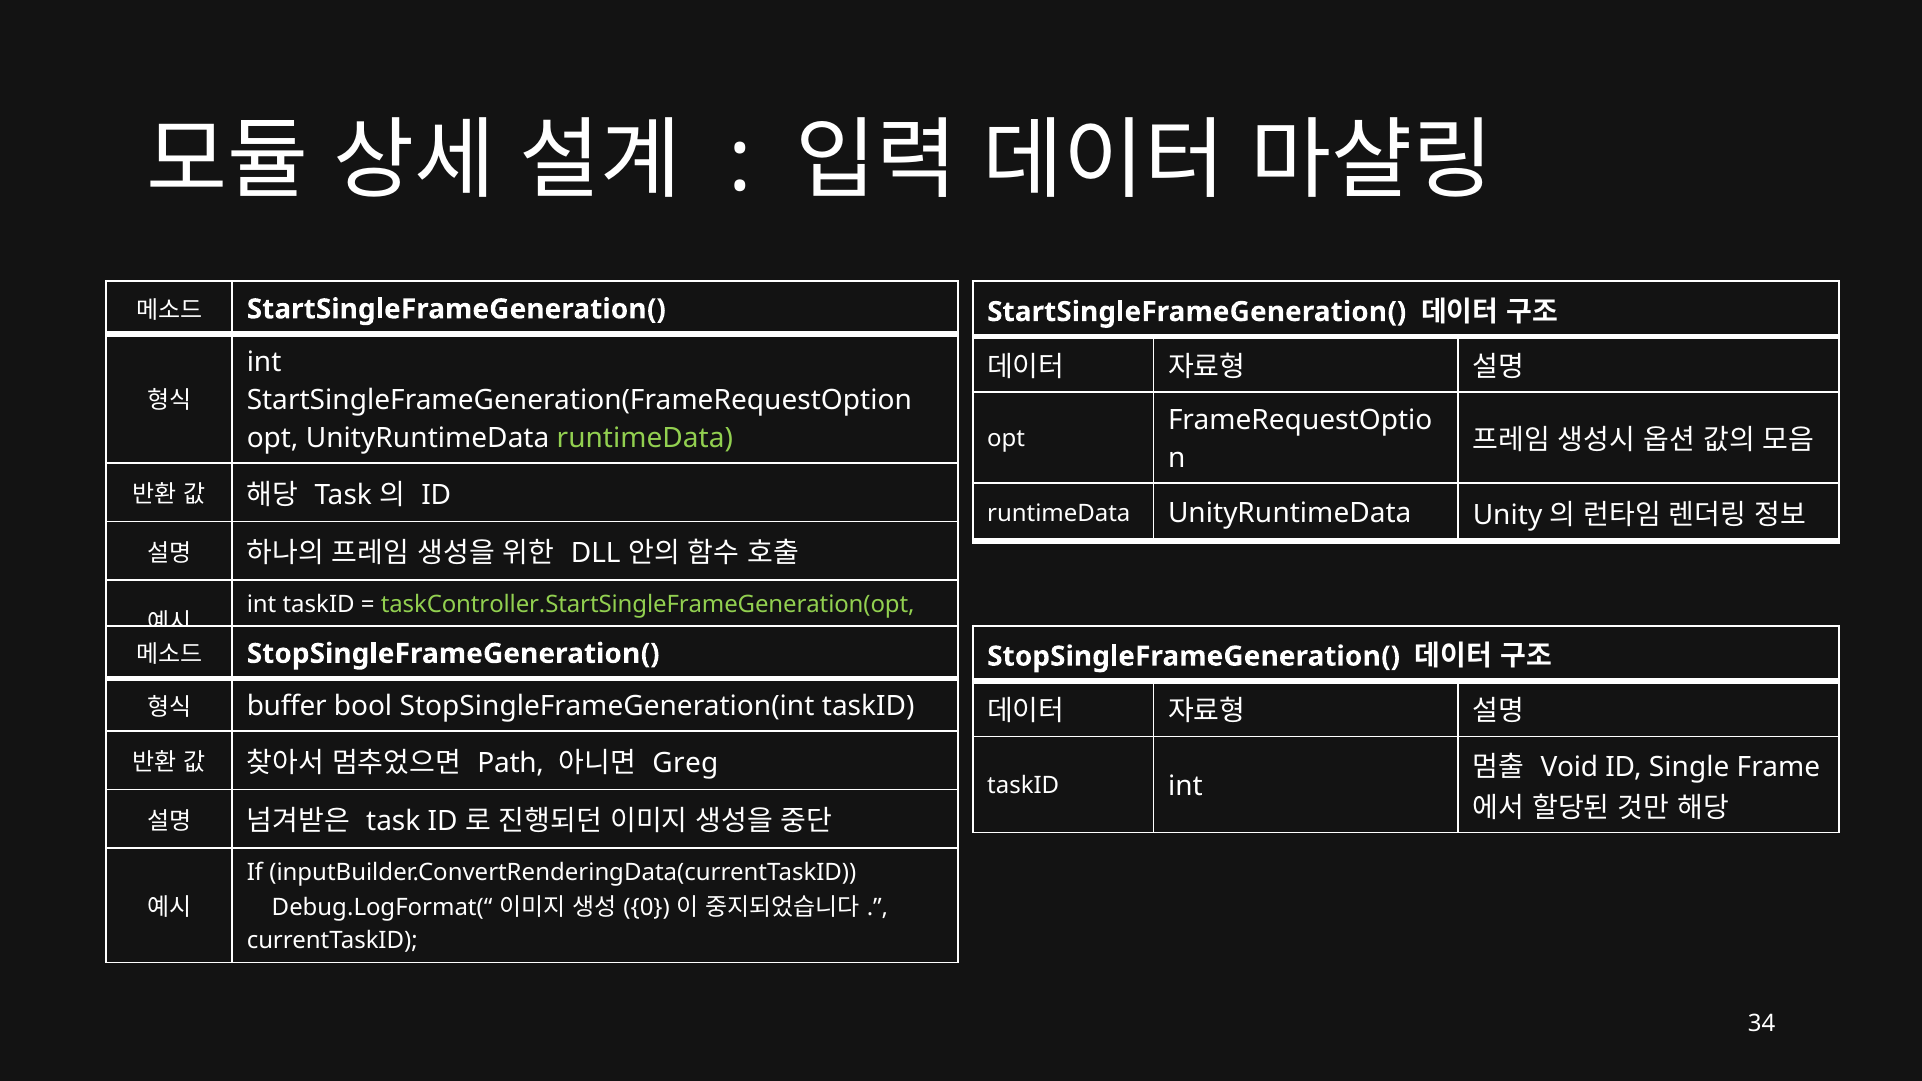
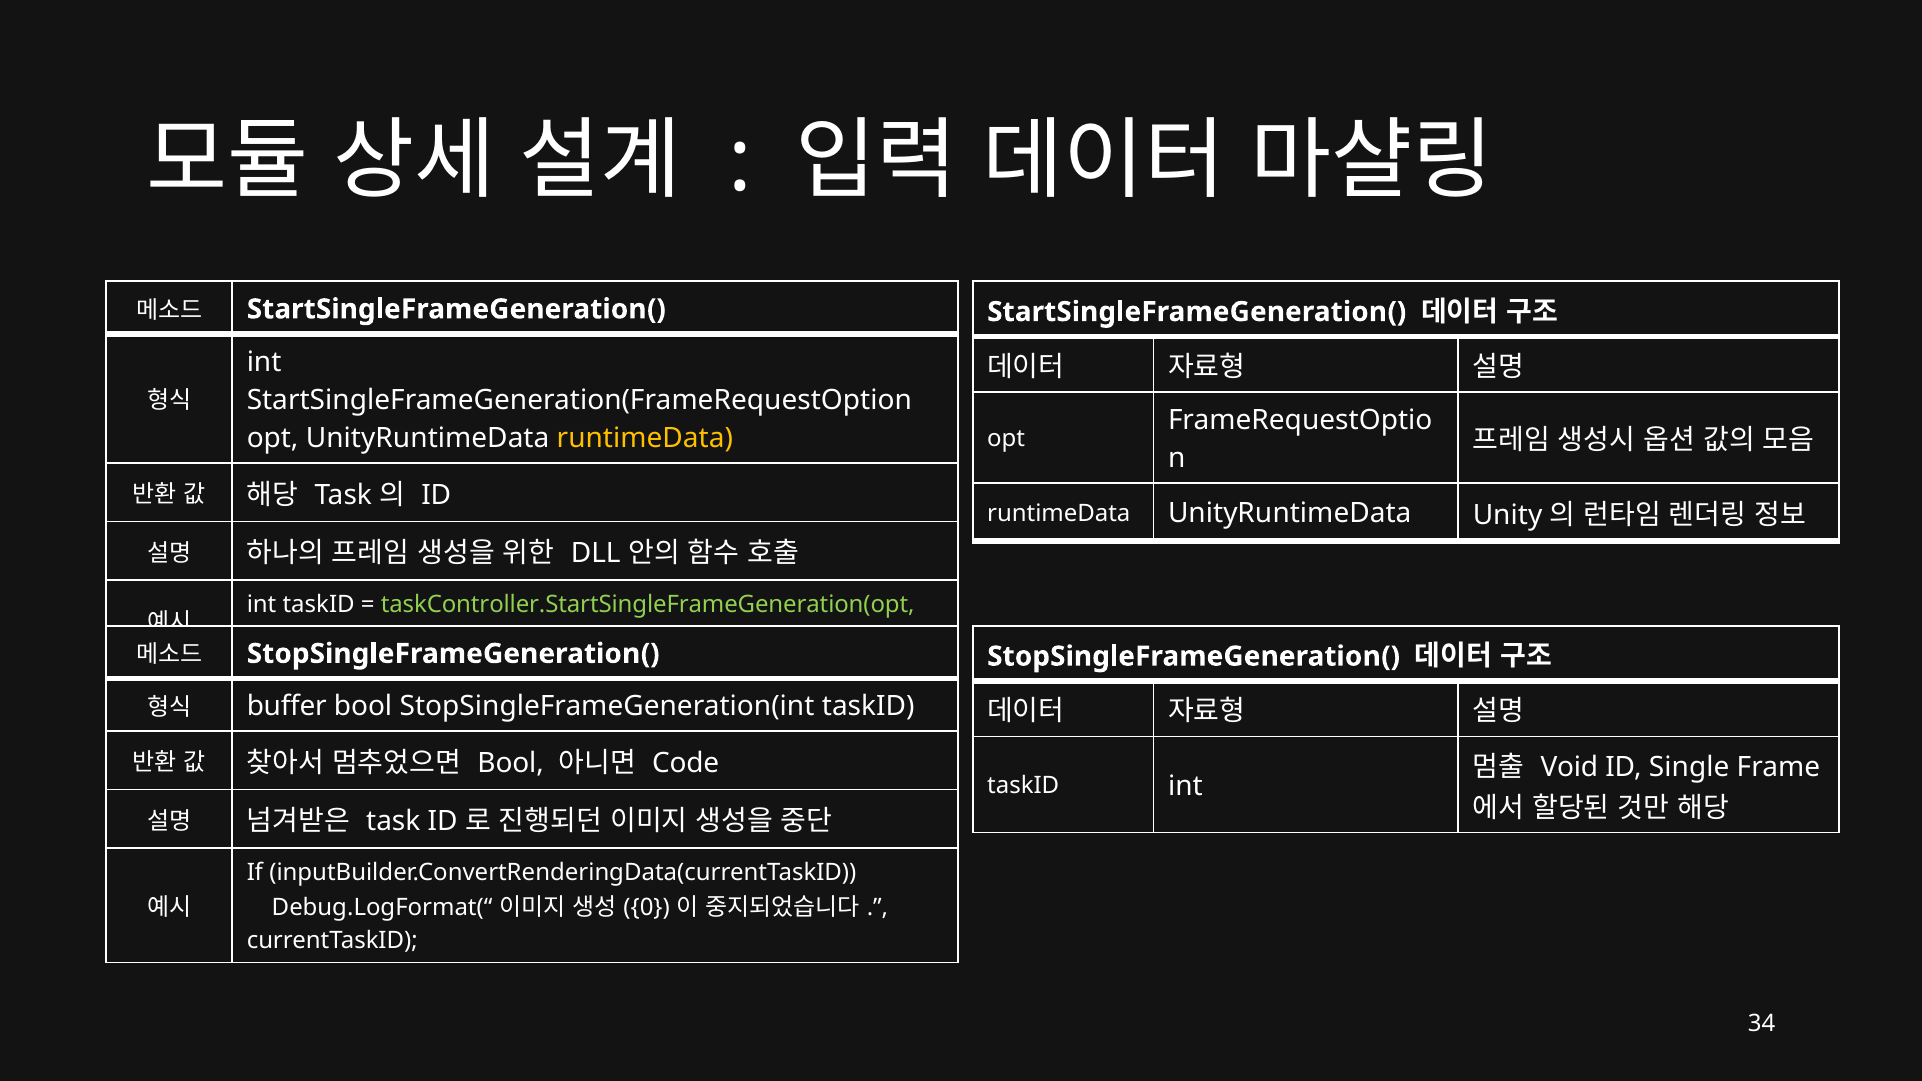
runtimeData at (645, 438) colour: light green -> yellow
Path at (511, 763): Path -> Bool
Greg: Greg -> Code
